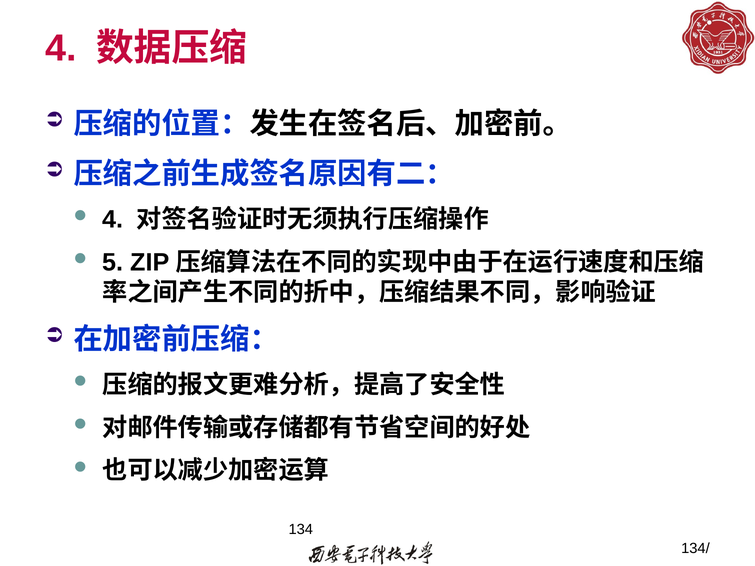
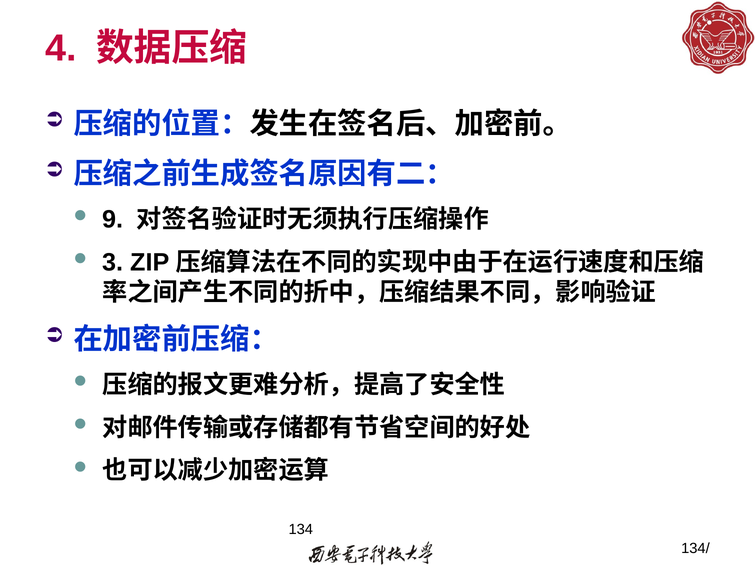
4 at (113, 220): 4 -> 9
5: 5 -> 3
